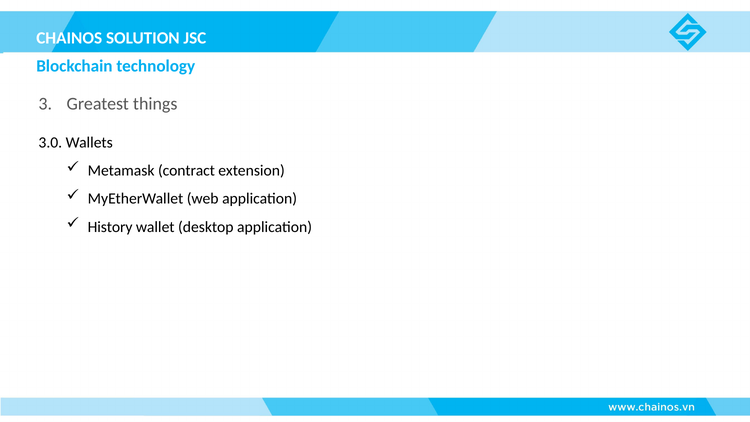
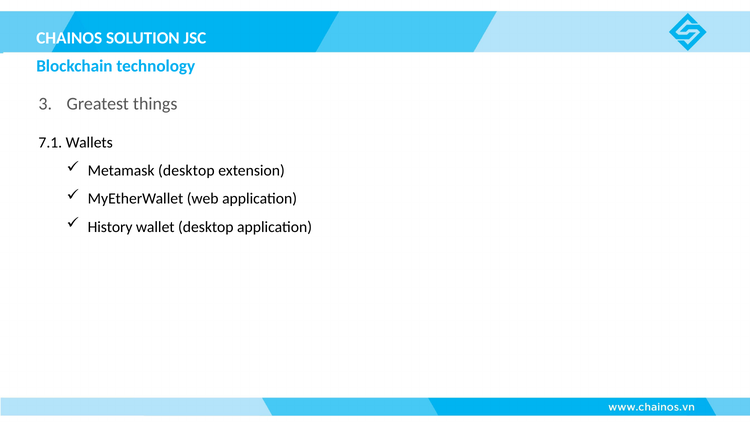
3.0: 3.0 -> 7.1
Metamask contract: contract -> desktop
